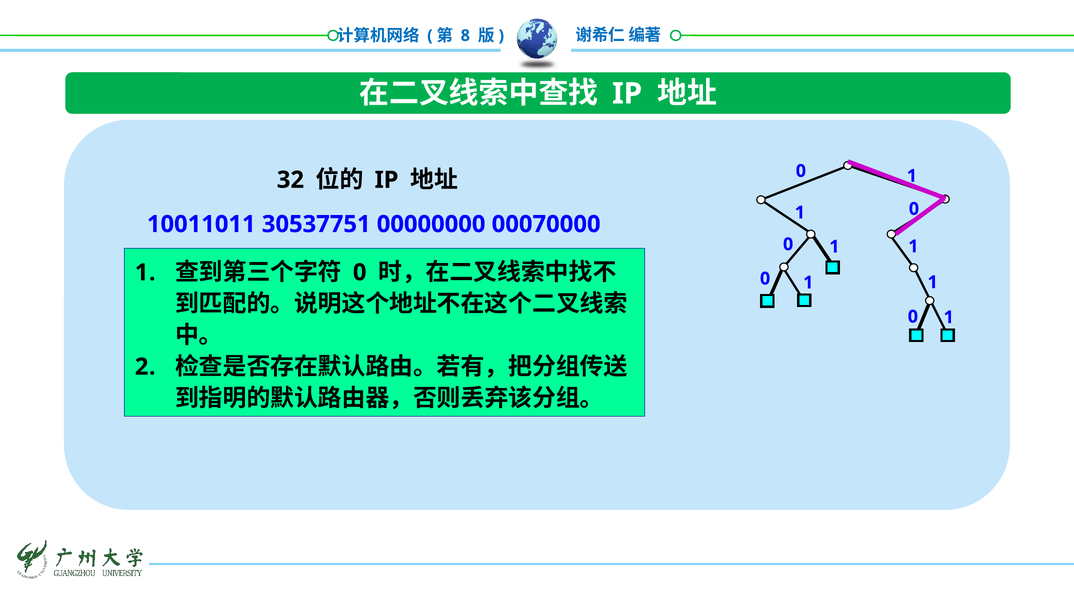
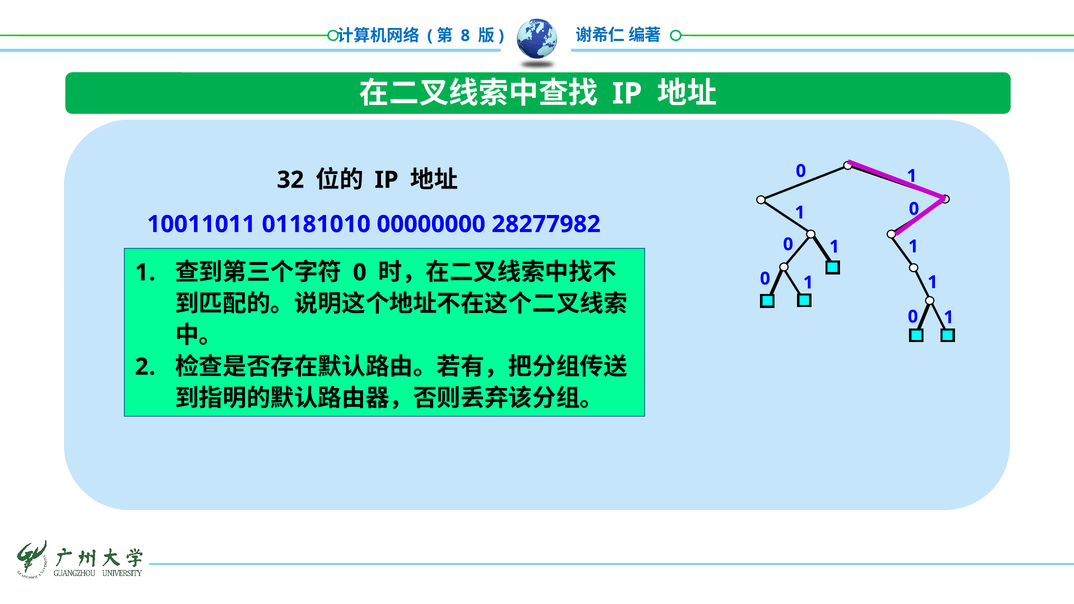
30537751: 30537751 -> 01181010
00070000: 00070000 -> 28277982
